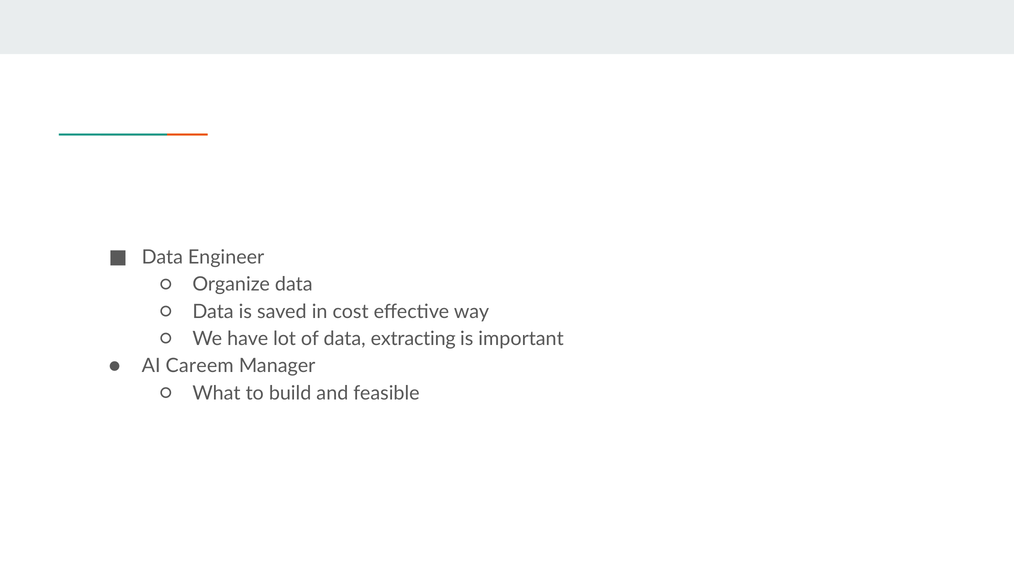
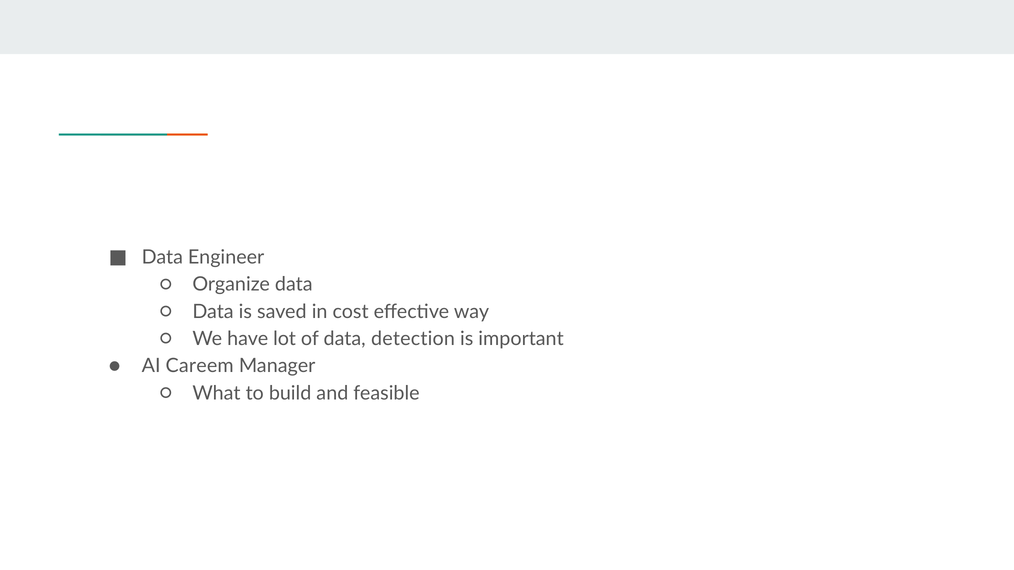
extracting: extracting -> detection
